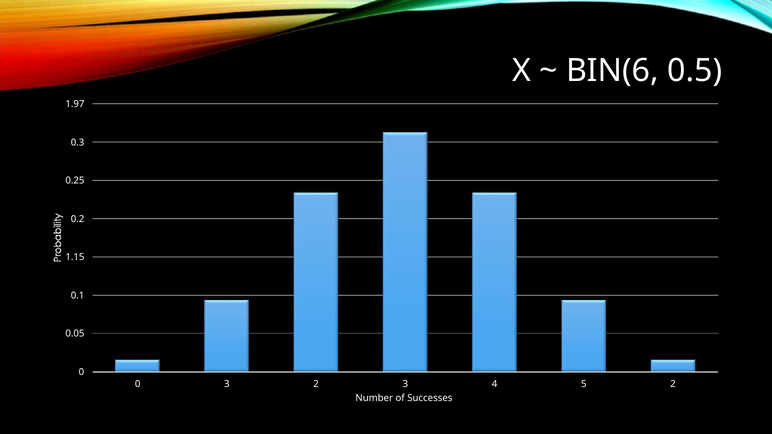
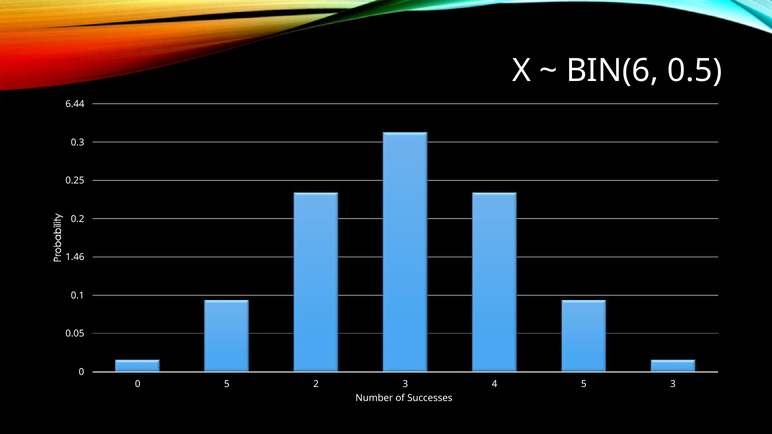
1.97: 1.97 -> 6.44
1.15: 1.15 -> 1.46
0 3: 3 -> 5
5 2: 2 -> 3
